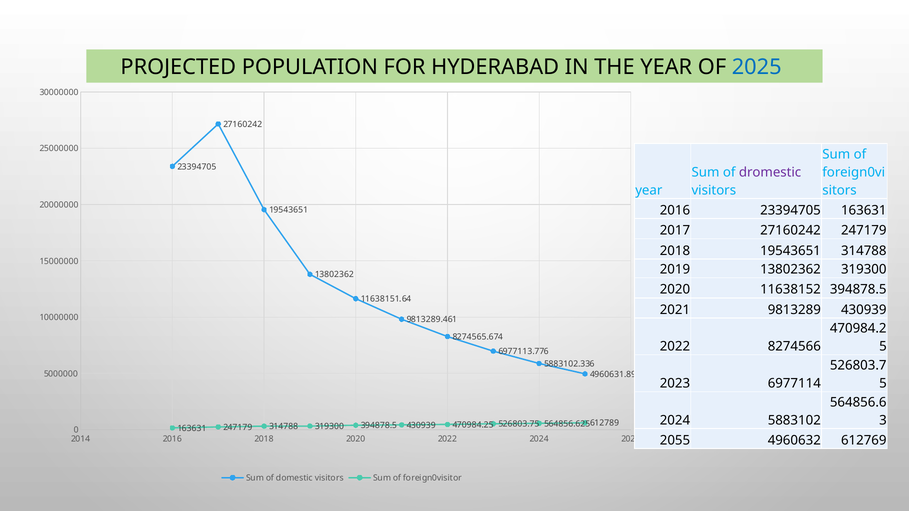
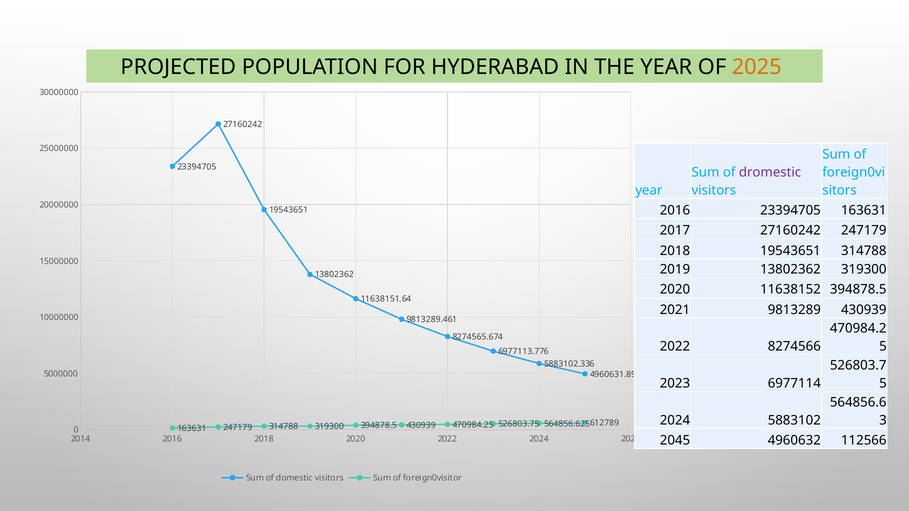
2025 colour: blue -> orange
2055: 2055 -> 2045
612769: 612769 -> 112566
